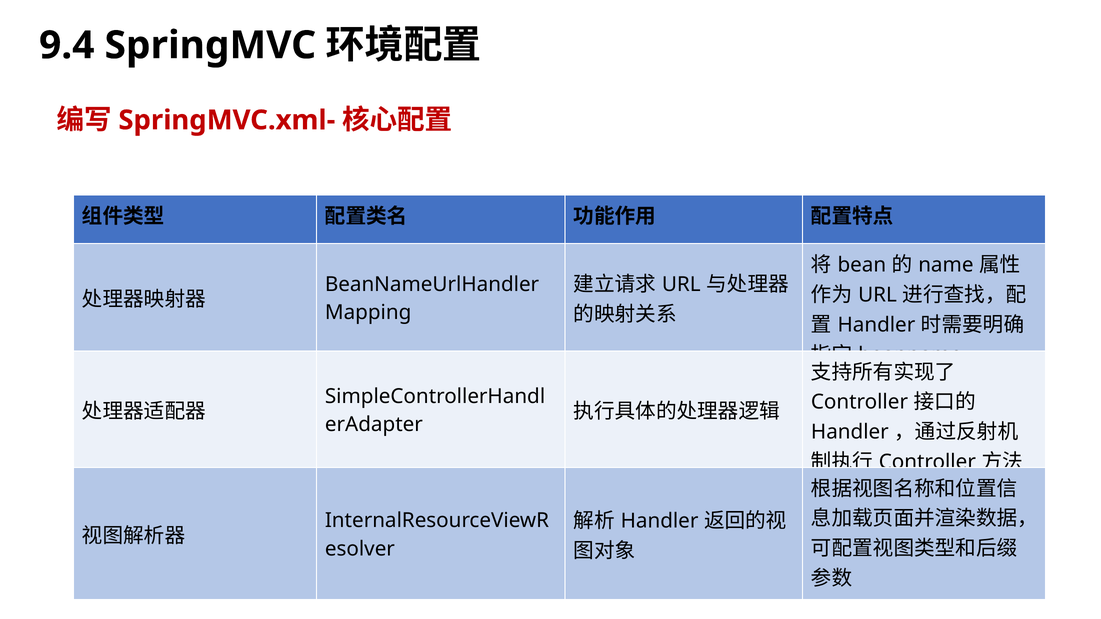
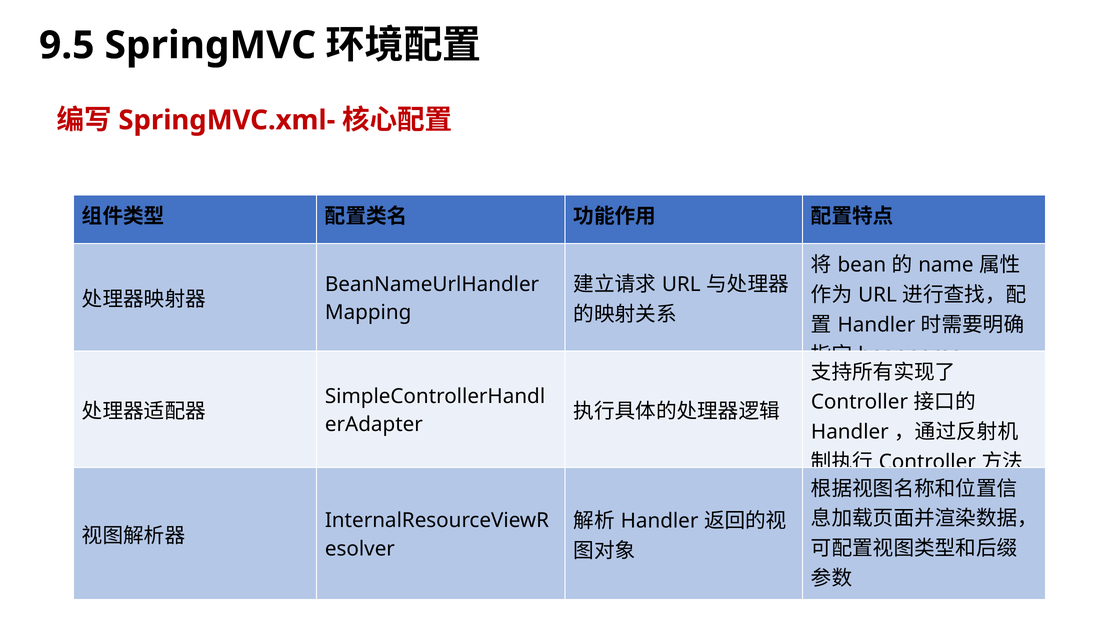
9.4: 9.4 -> 9.5
